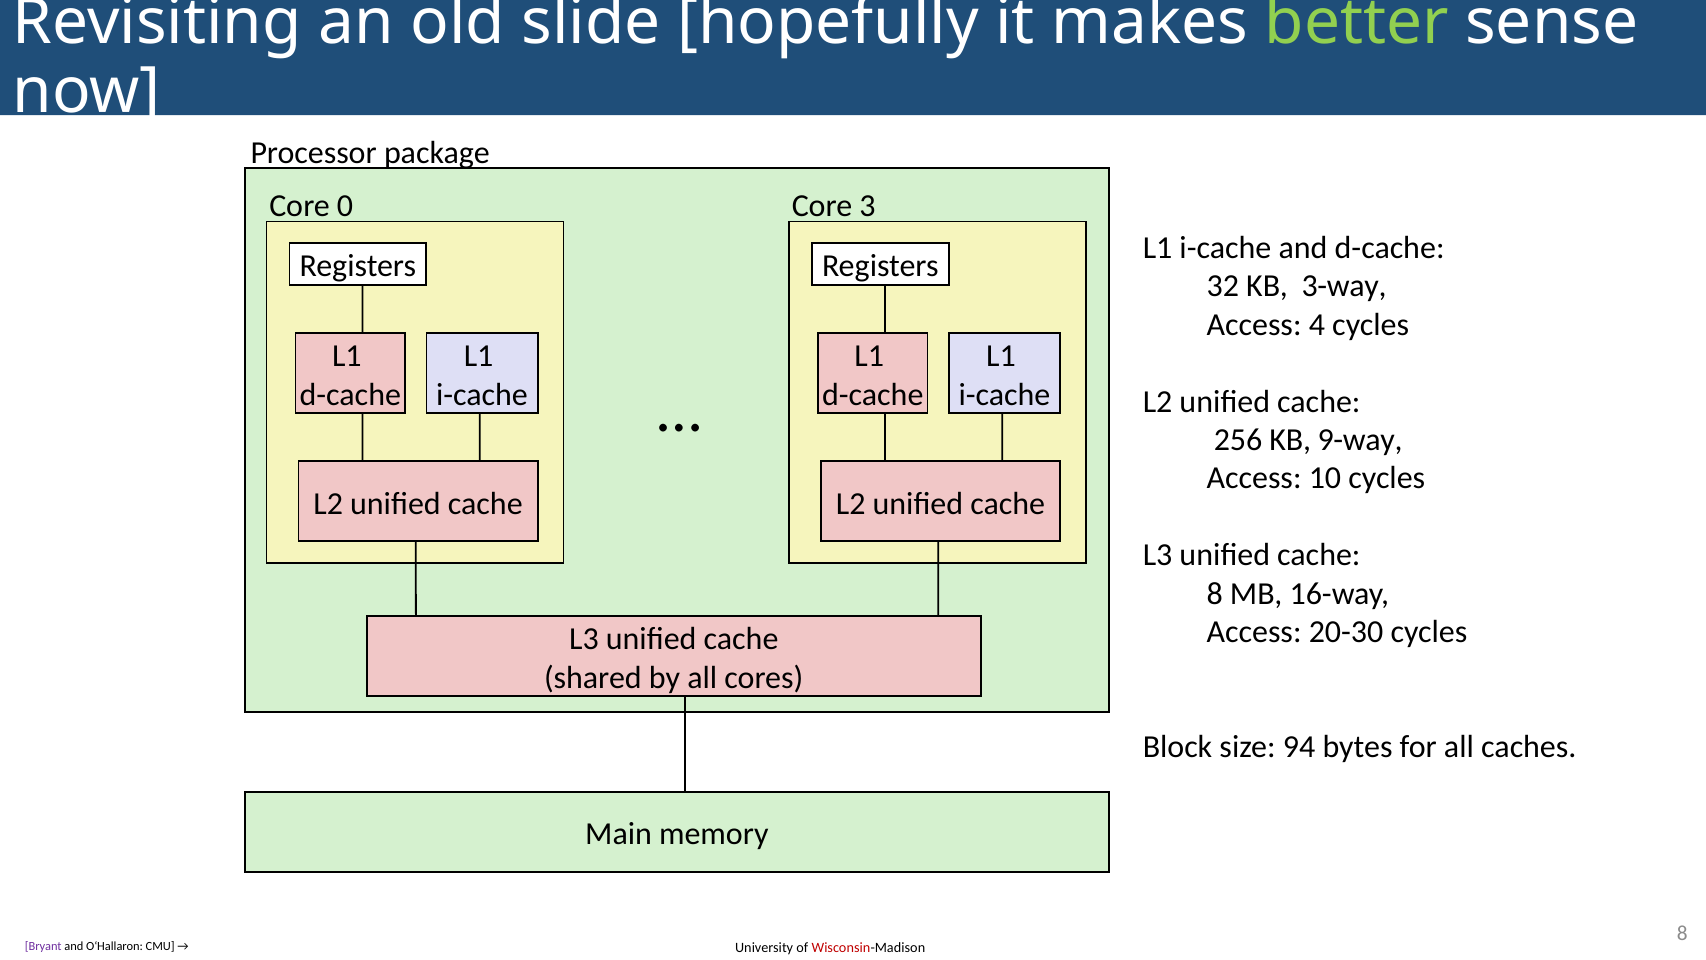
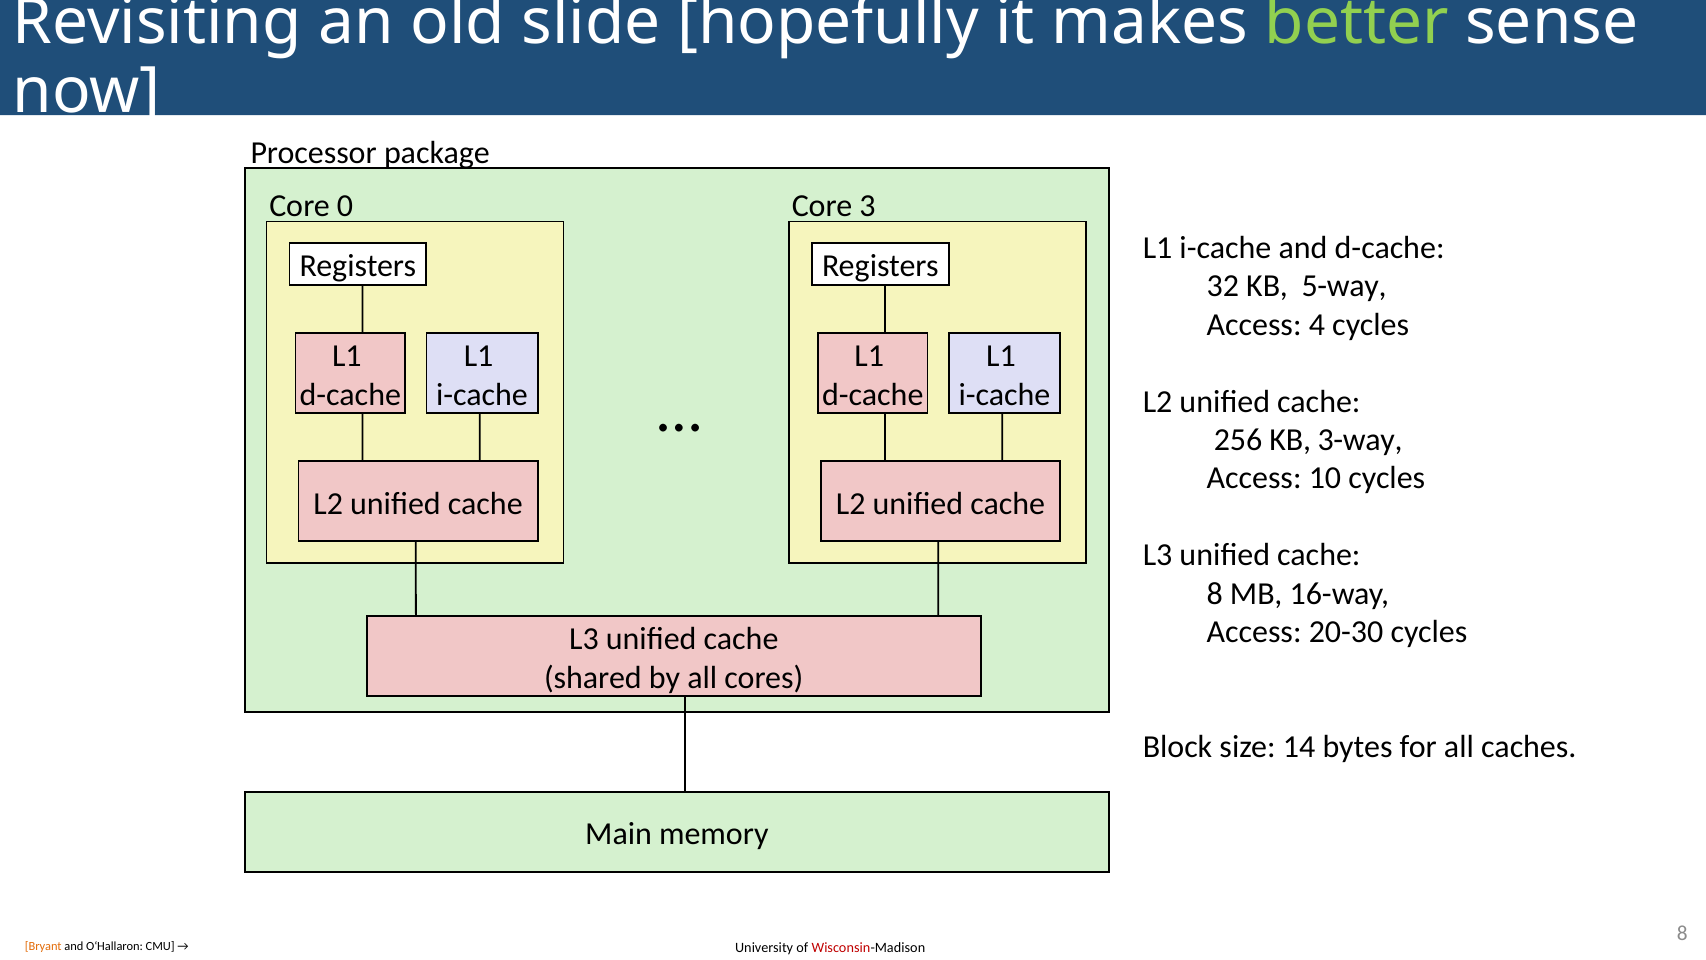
3-way: 3-way -> 5-way
9-way: 9-way -> 3-way
94: 94 -> 14
Bryant colour: purple -> orange
